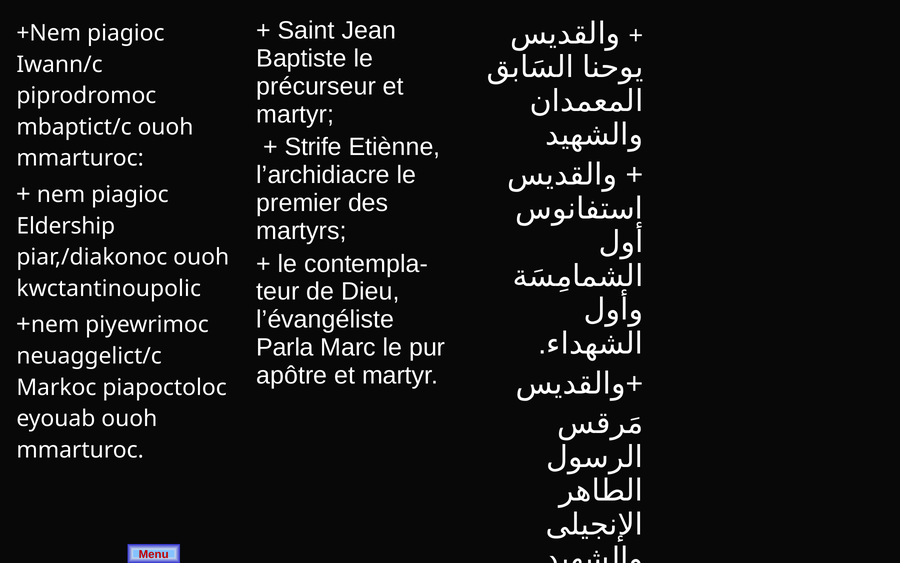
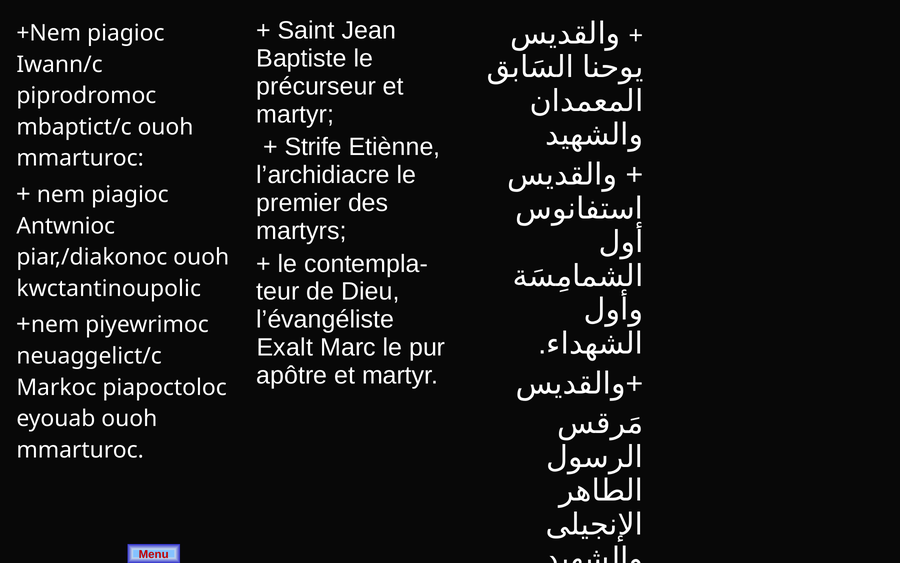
Eldership: Eldership -> Antwnioc
Parla: Parla -> Exalt
